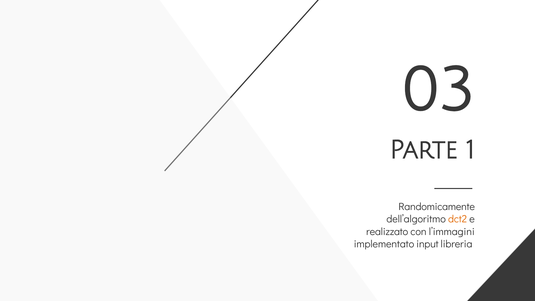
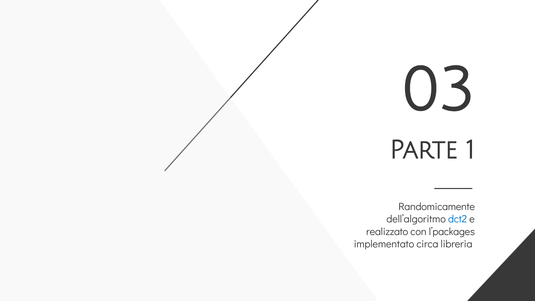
dct2 colour: orange -> blue
l’immagini: l’immagini -> l’packages
input: input -> circa
